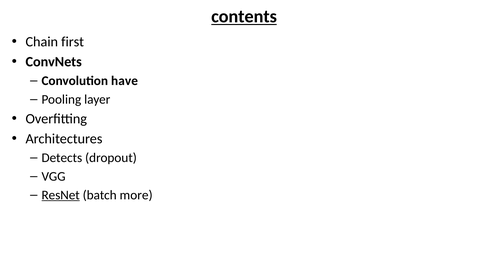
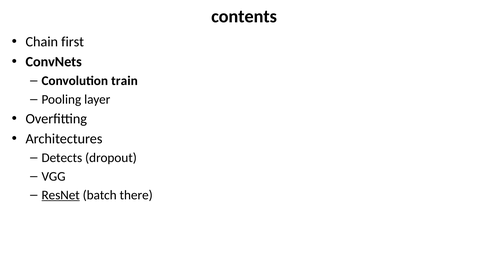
contents underline: present -> none
have: have -> train
more: more -> there
